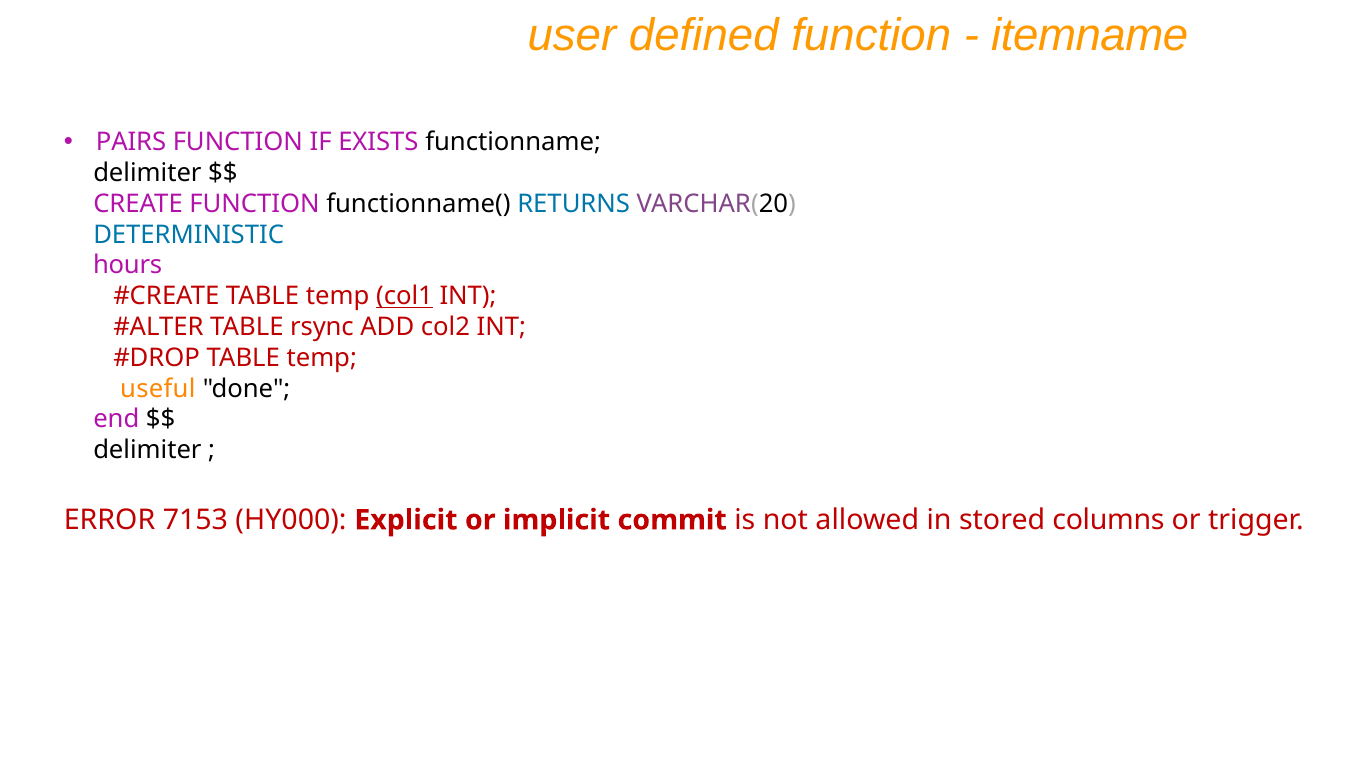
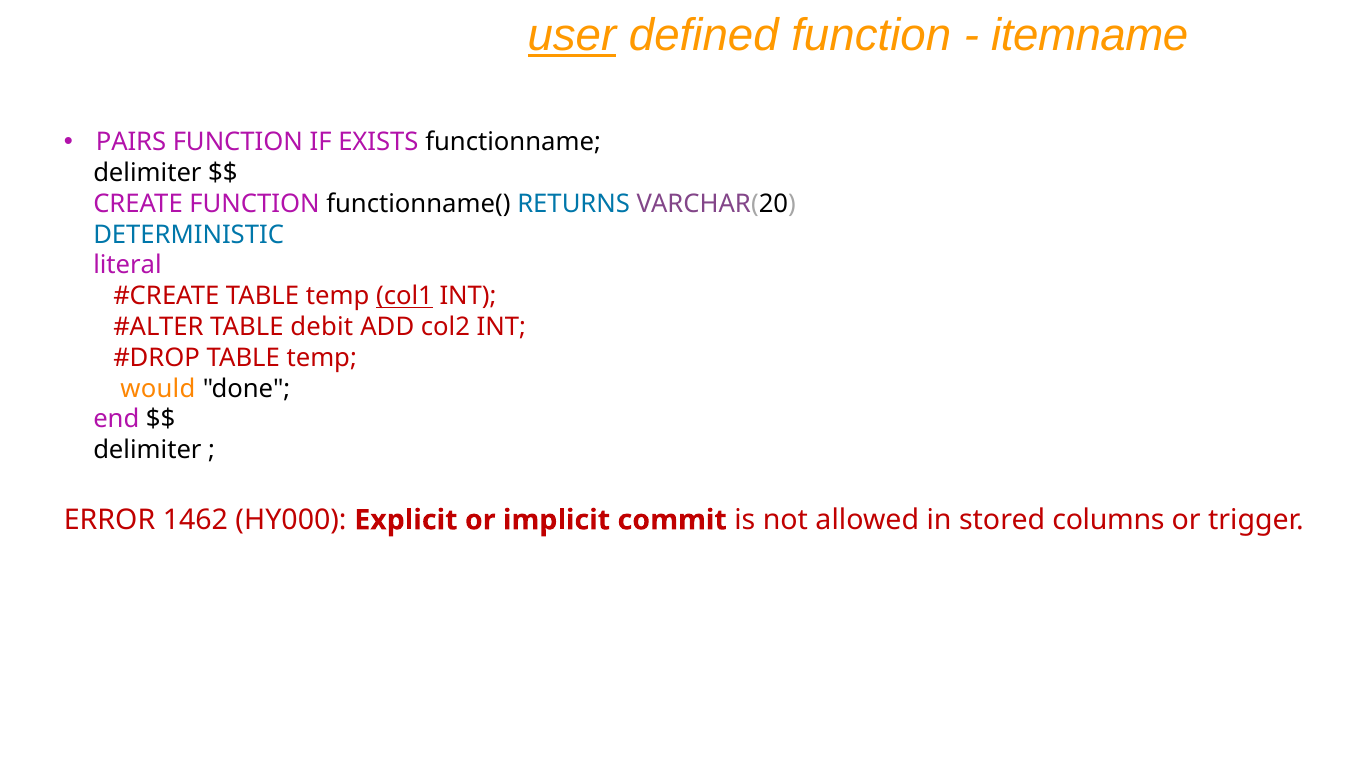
user underline: none -> present
hours: hours -> literal
rsync: rsync -> debit
useful: useful -> would
7153: 7153 -> 1462
